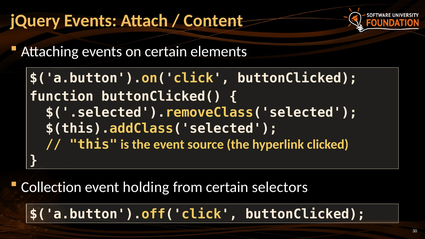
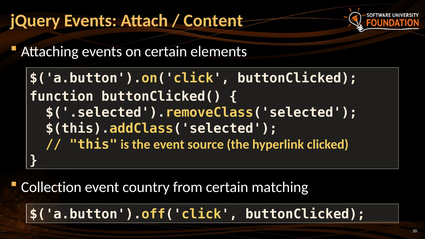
holding: holding -> country
selectors: selectors -> matching
